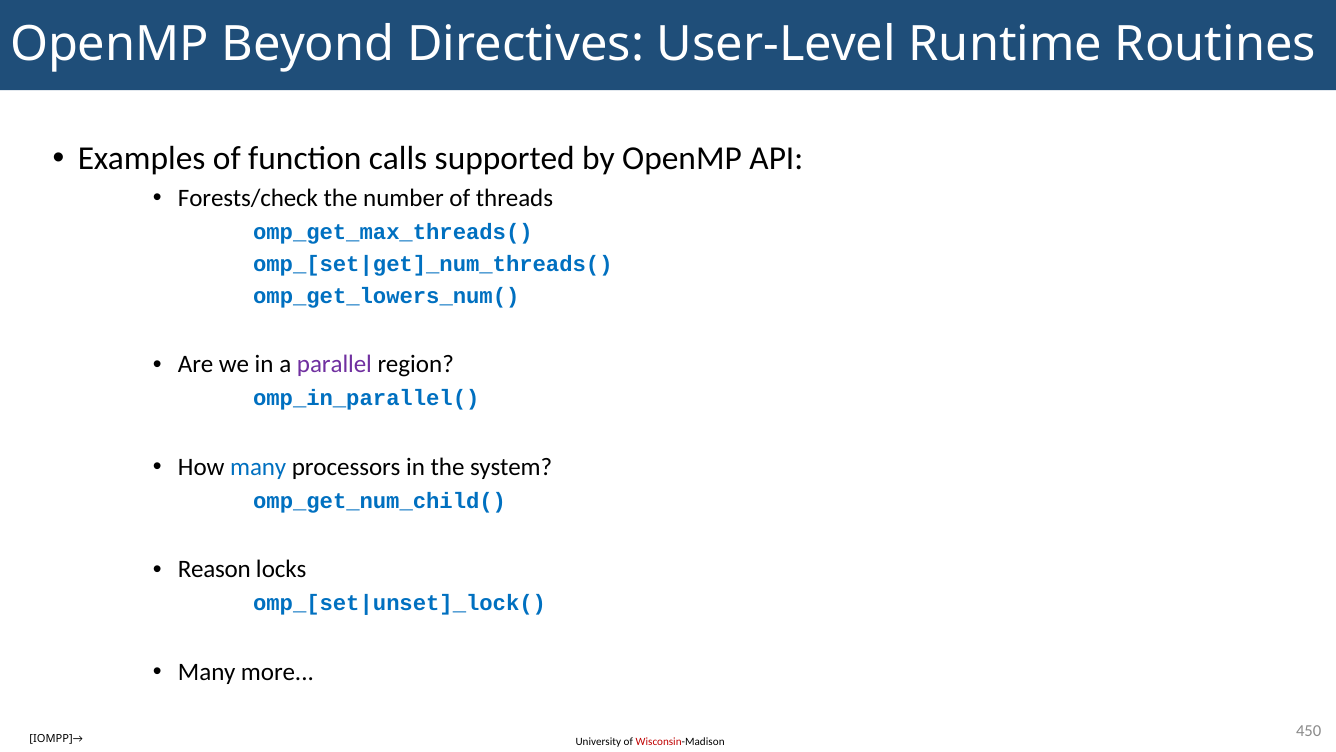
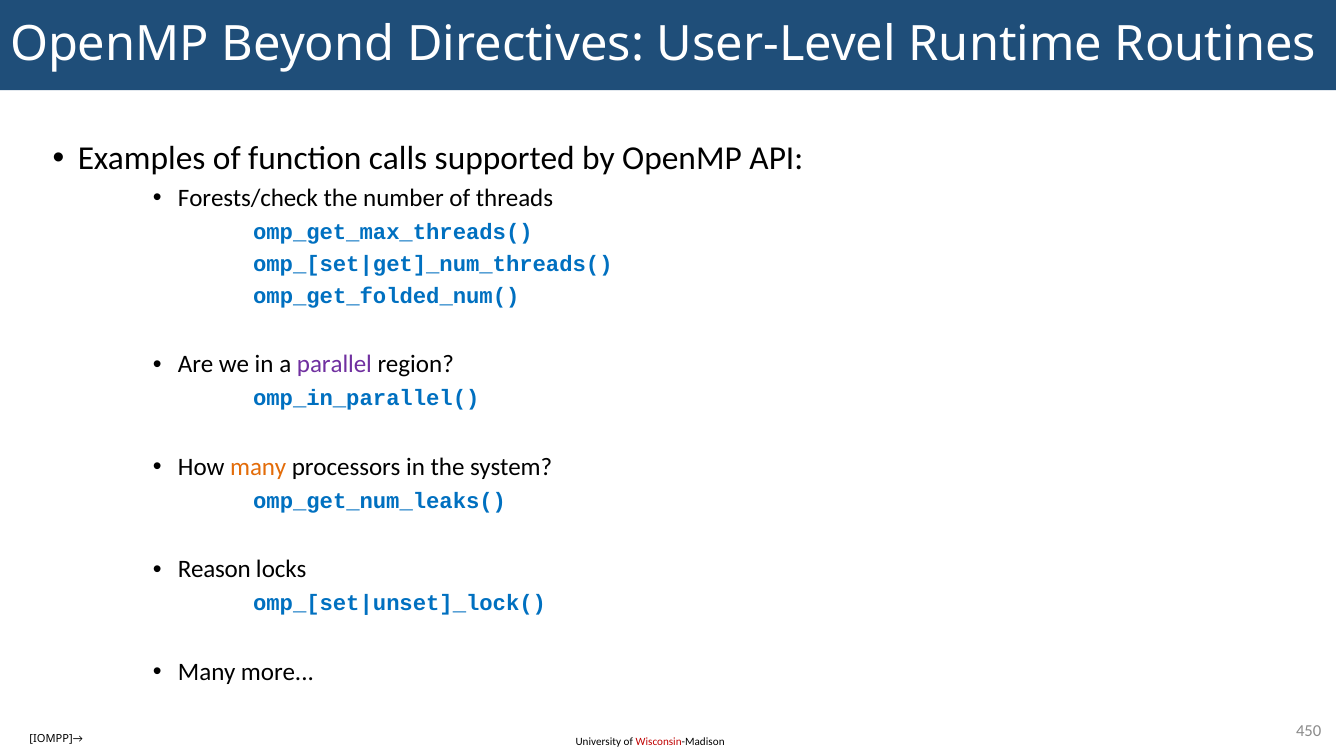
omp_get_lowers_num(: omp_get_lowers_num( -> omp_get_folded_num(
many at (258, 467) colour: blue -> orange
omp_get_num_child(: omp_get_num_child( -> omp_get_num_leaks(
